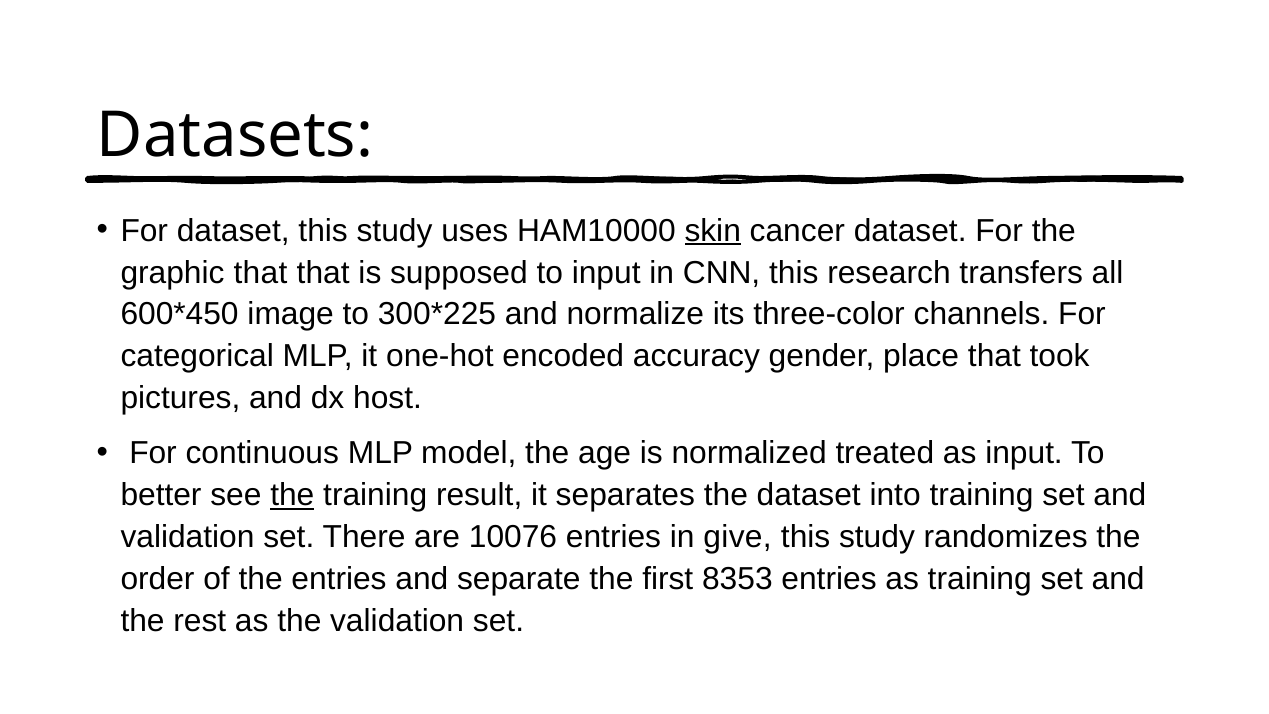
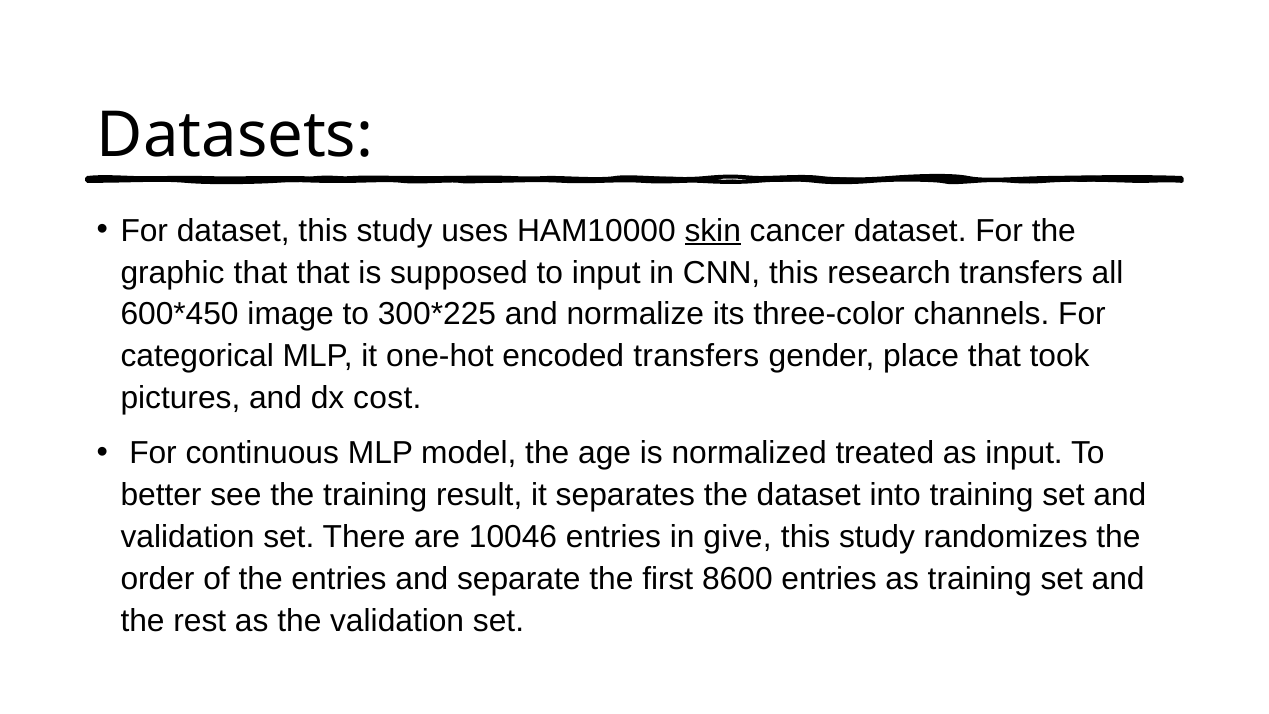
encoded accuracy: accuracy -> transfers
host: host -> cost
the at (292, 495) underline: present -> none
10076: 10076 -> 10046
8353: 8353 -> 8600
